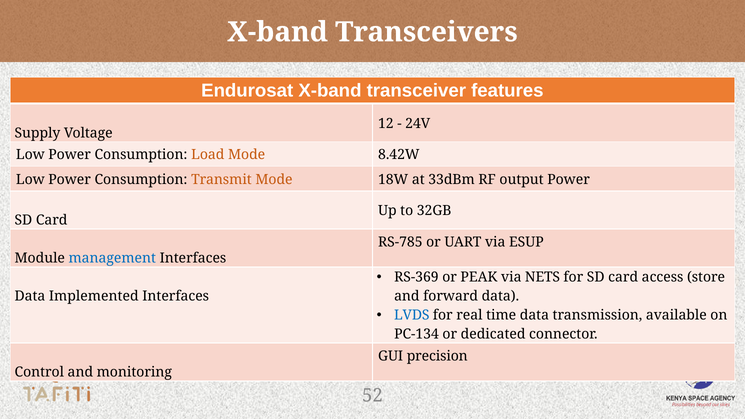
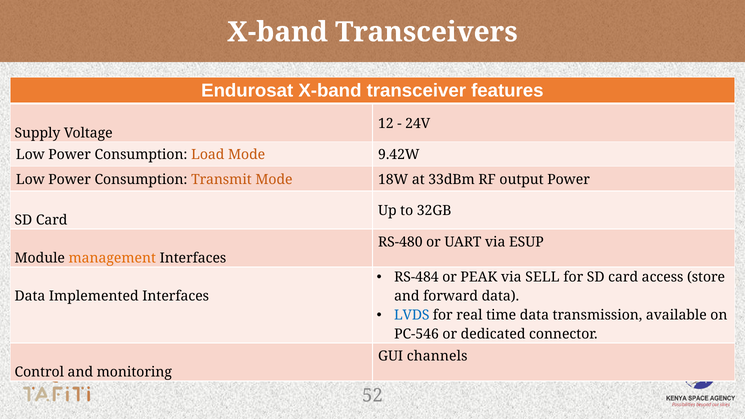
8.42W: 8.42W -> 9.42W
RS-785: RS-785 -> RS-480
management colour: blue -> orange
RS-369: RS-369 -> RS-484
NETS: NETS -> SELL
PC-134: PC-134 -> PC-546
precision: precision -> channels
